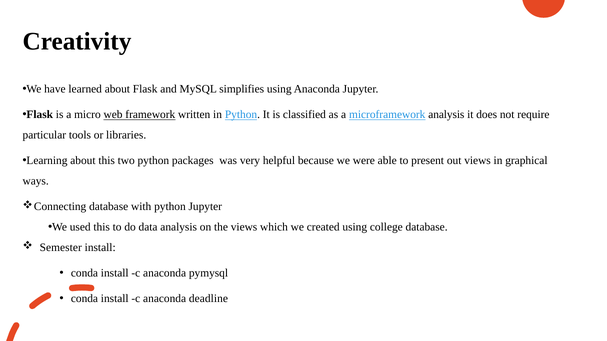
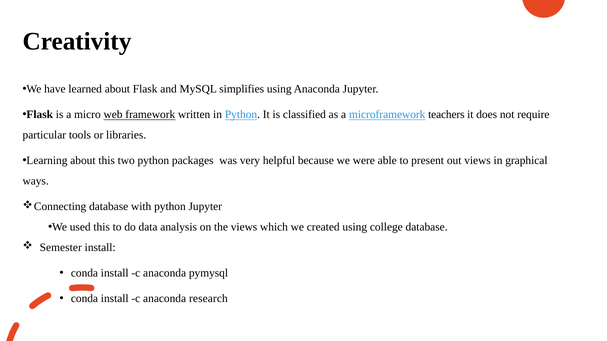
microframework analysis: analysis -> teachers
deadline: deadline -> research
